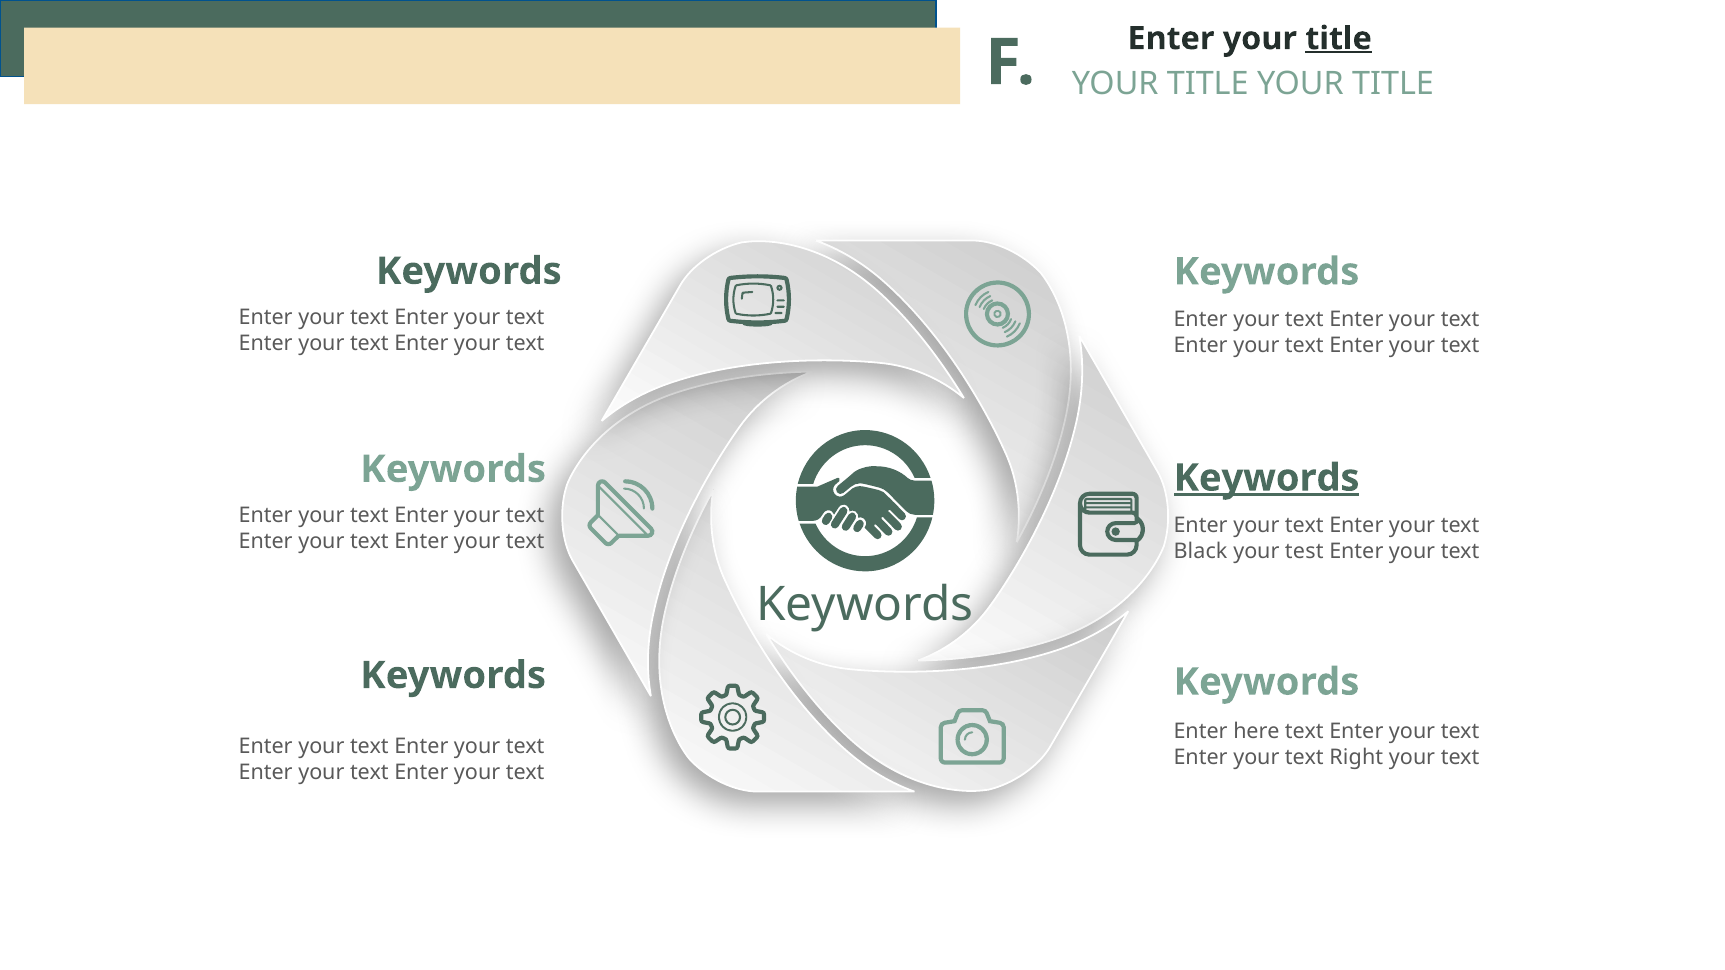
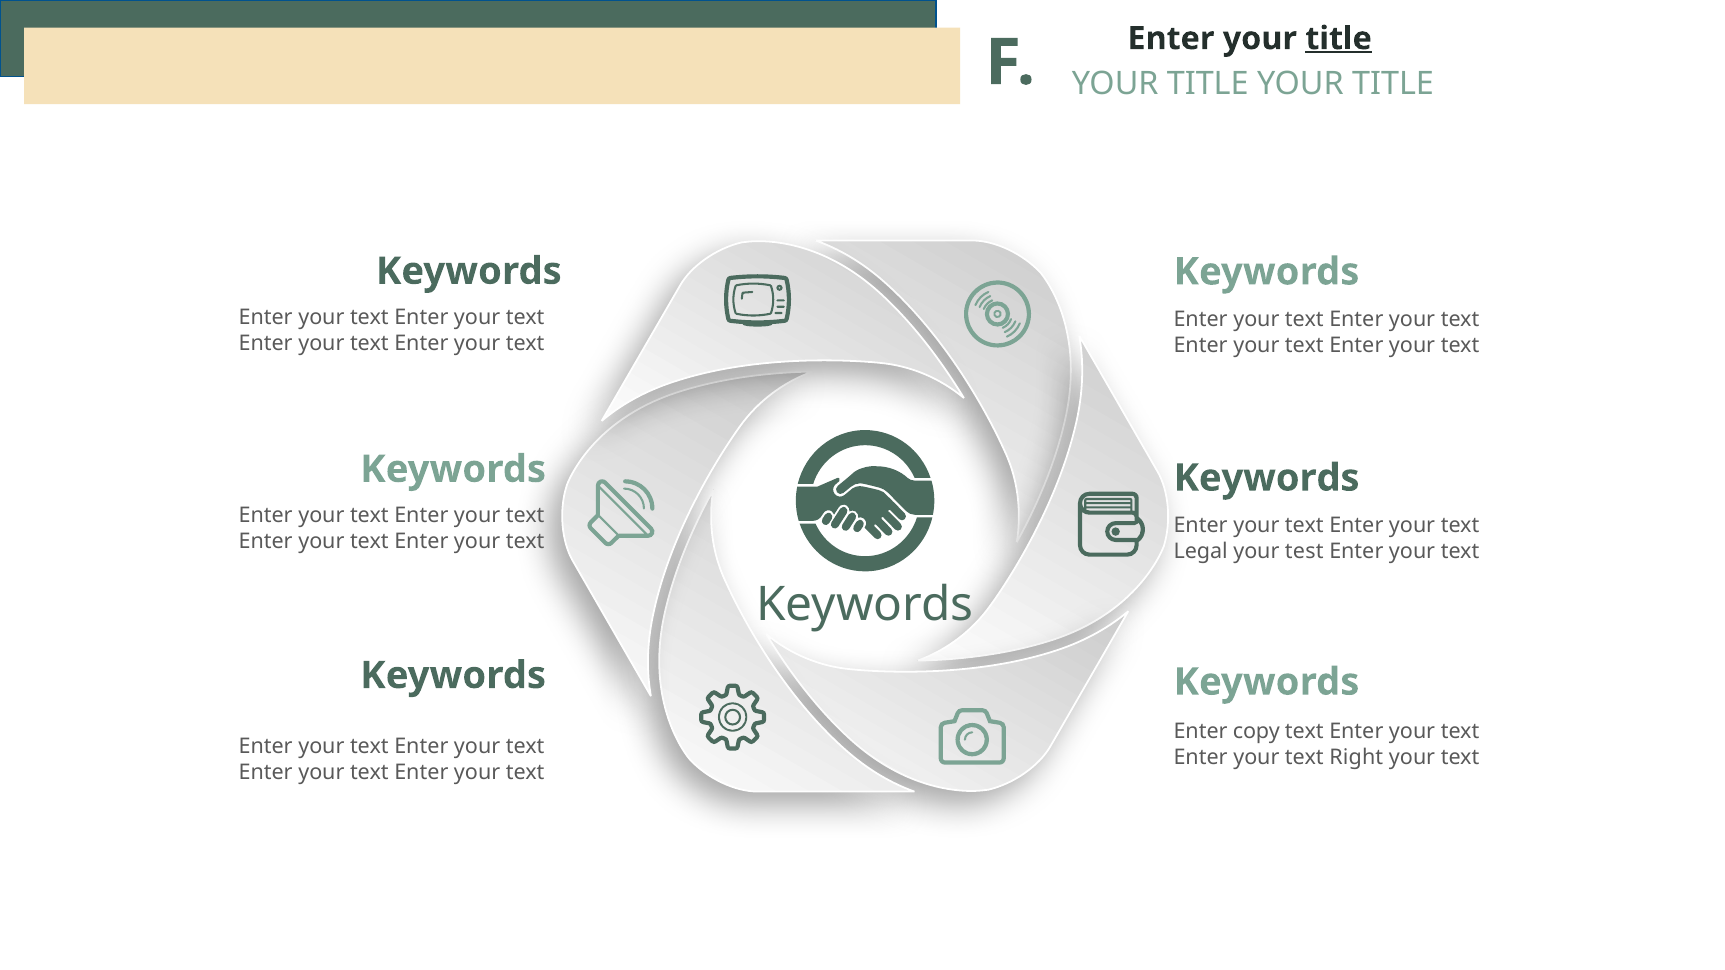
Keywords at (1267, 478) underline: present -> none
Black: Black -> Legal
here: here -> copy
